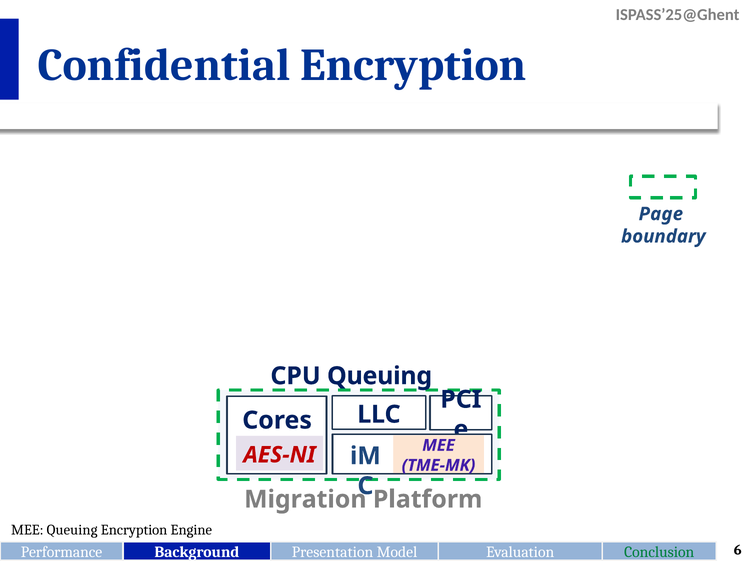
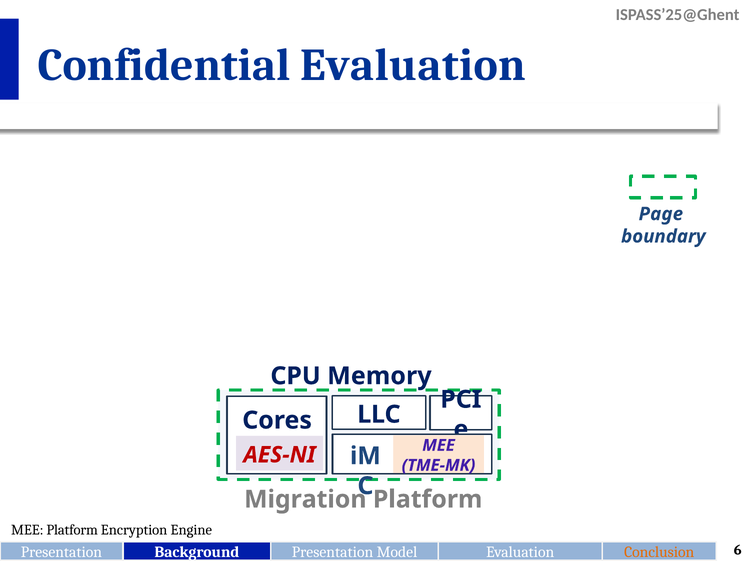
Confidential Encryption: Encryption -> Evaluation
CPU Queuing: Queuing -> Memory
MEE Queuing: Queuing -> Platform
Performance at (61, 553): Performance -> Presentation
Conclusion colour: green -> orange
